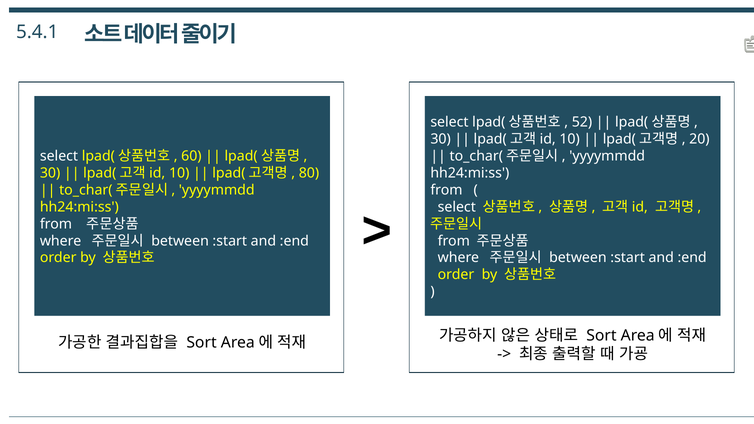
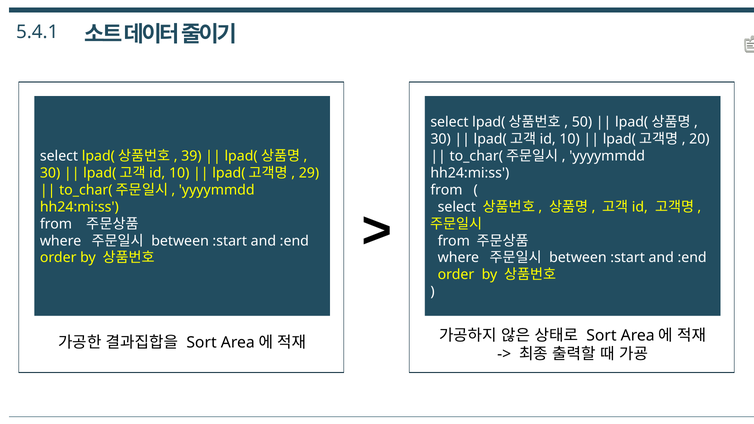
52: 52 -> 50
60: 60 -> 39
80: 80 -> 29
